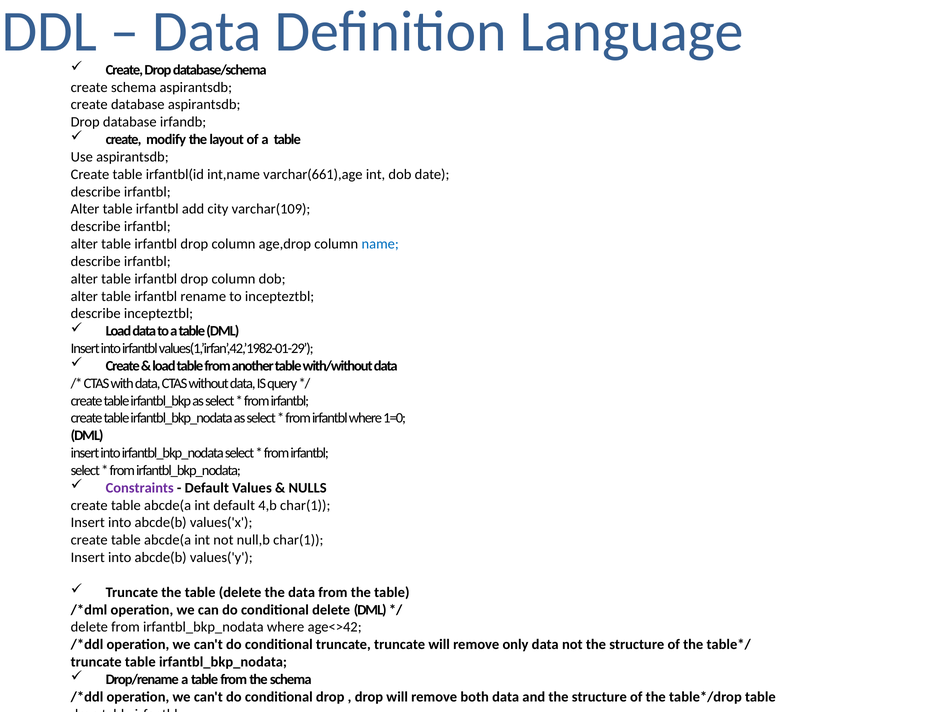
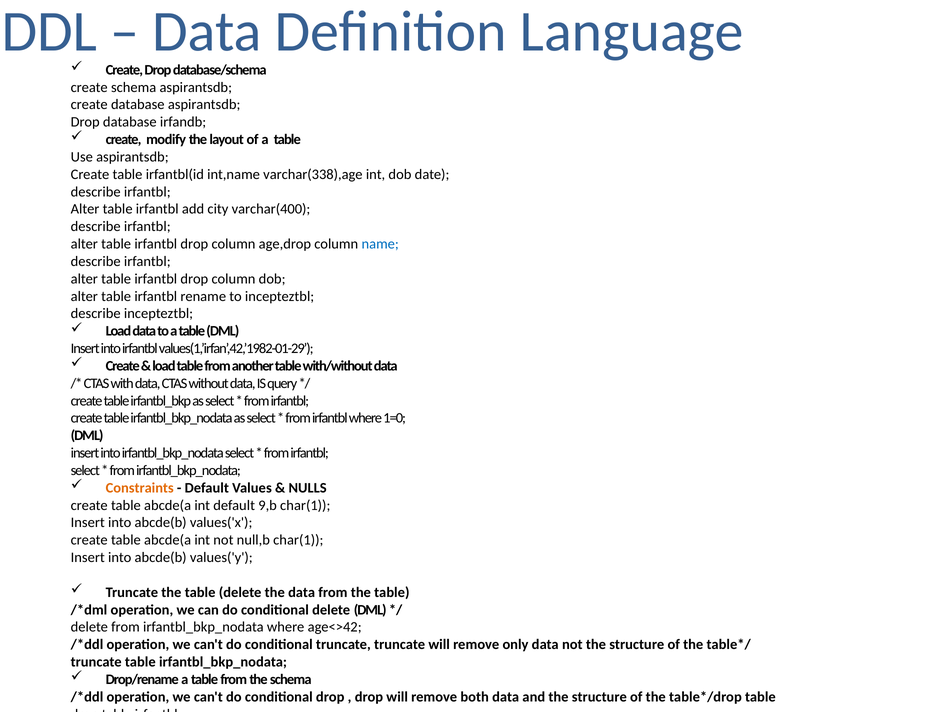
varchar(661),age: varchar(661),age -> varchar(338),age
varchar(109: varchar(109 -> varchar(400
Constraints colour: purple -> orange
4,b: 4,b -> 9,b
